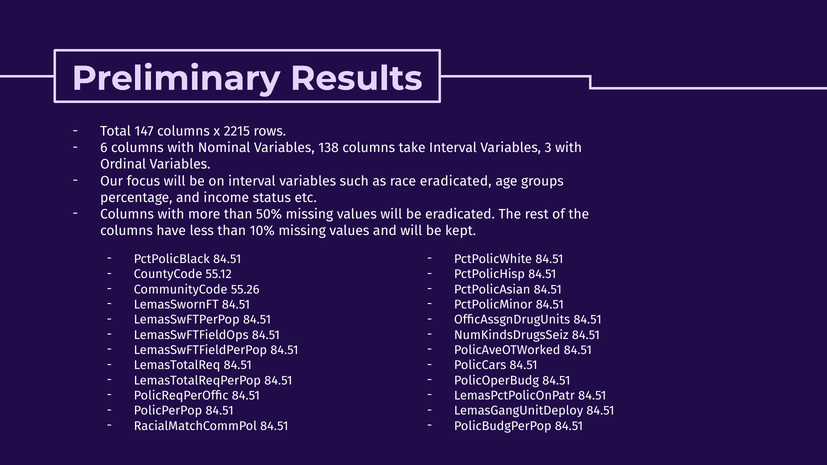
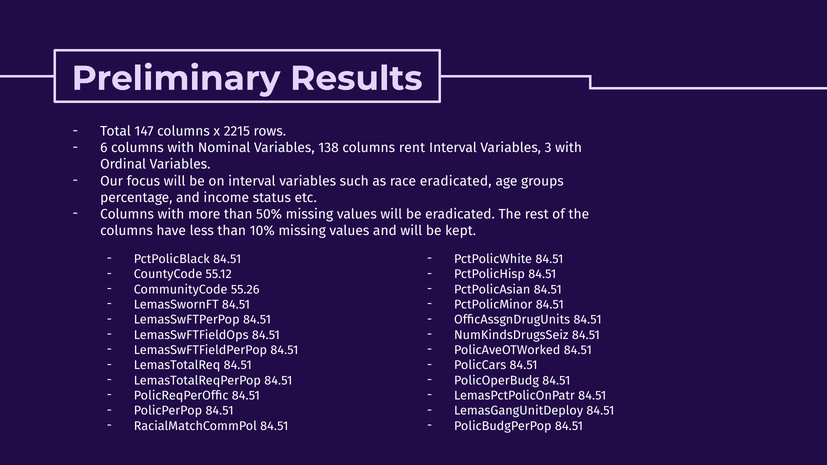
take: take -> rent
